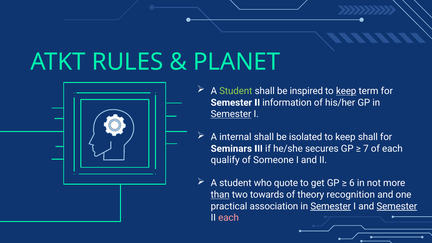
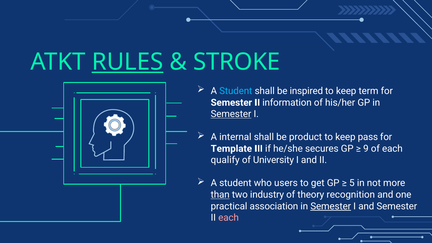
RULES underline: none -> present
PLANET: PLANET -> STROKE
Student at (236, 91) colour: light green -> light blue
keep at (346, 91) underline: present -> none
isolated: isolated -> product
keep shall: shall -> pass
Seminars: Seminars -> Template
7: 7 -> 9
Someone: Someone -> University
quote: quote -> users
6: 6 -> 5
towards: towards -> industry
Semester at (397, 206) underline: present -> none
